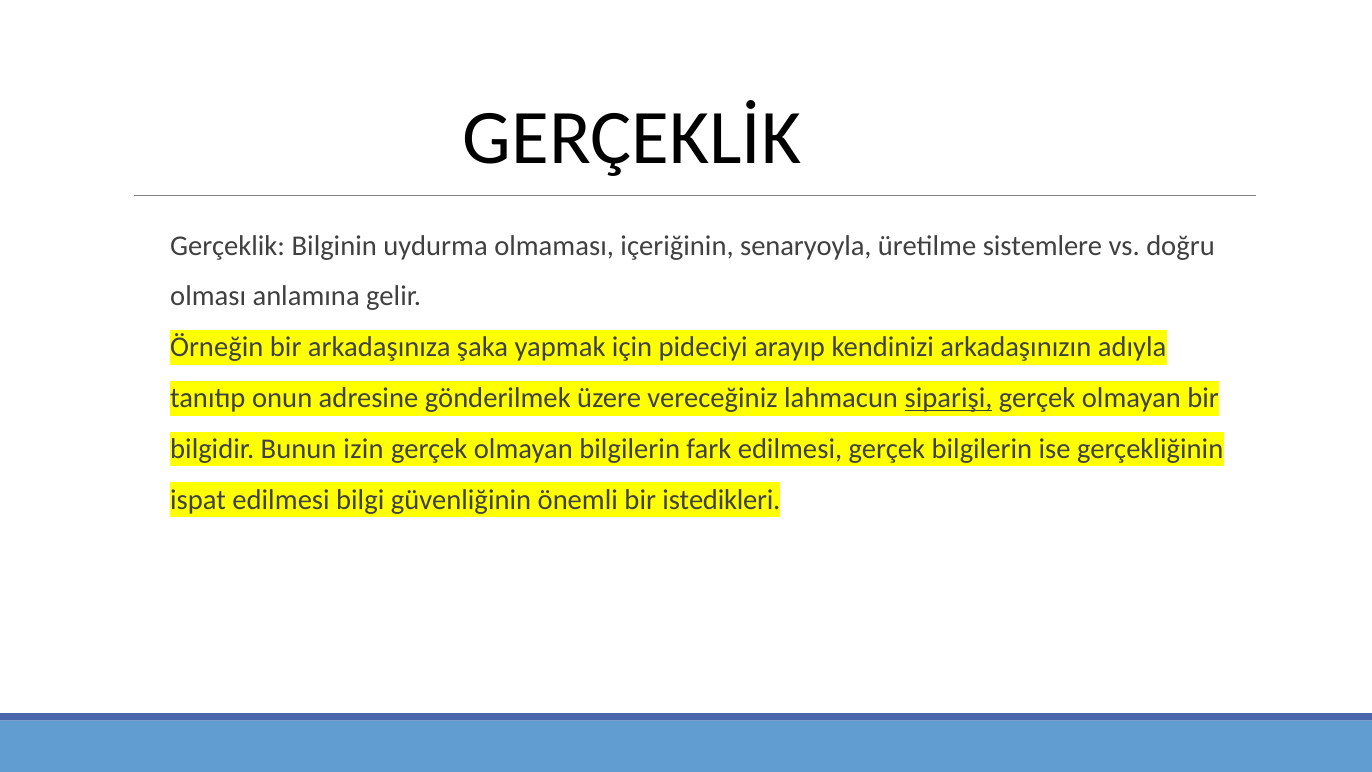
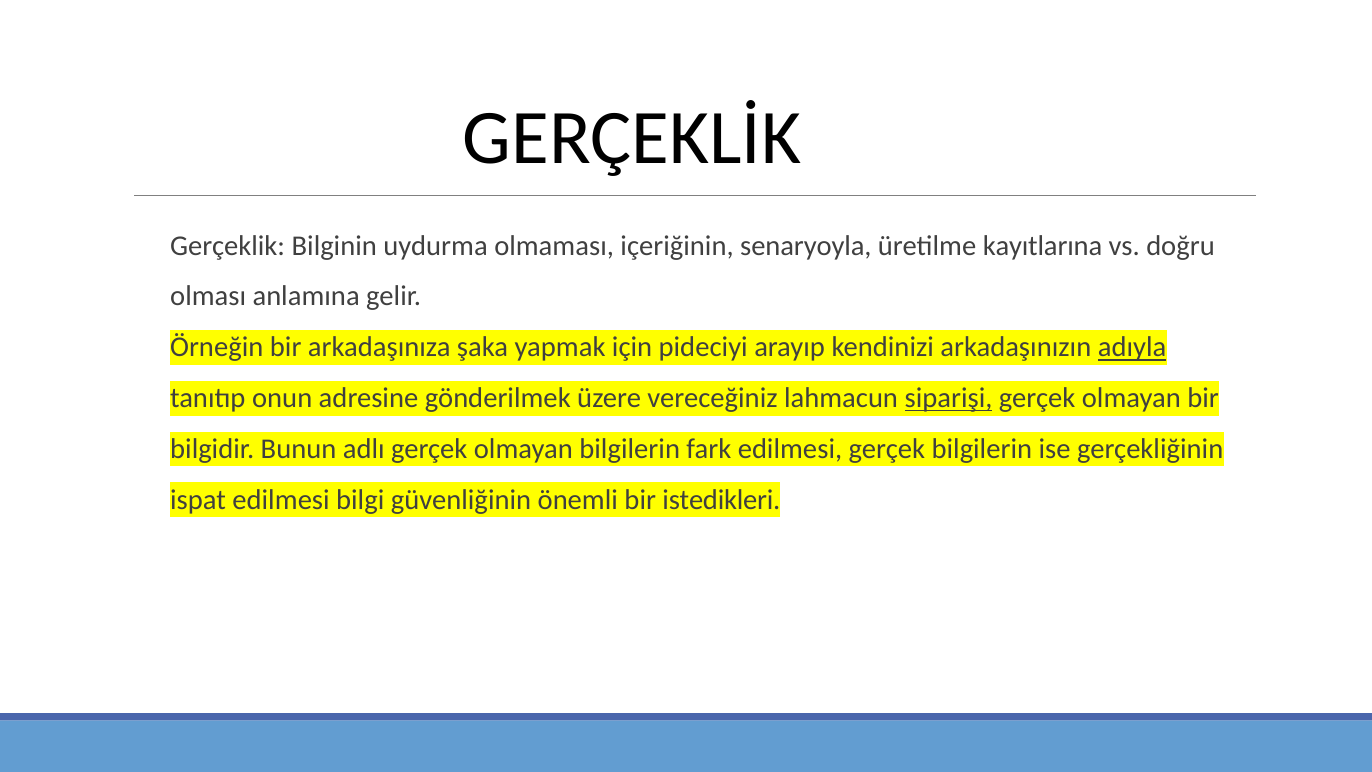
sistemlere: sistemlere -> kayıtlarına
adıyla underline: none -> present
izin: izin -> adlı
